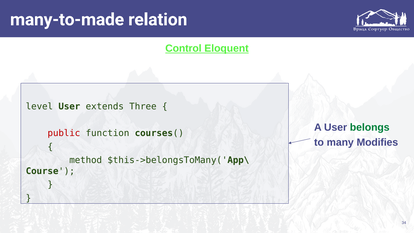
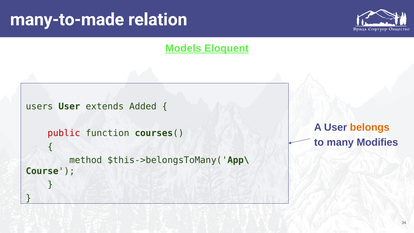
Control: Control -> Models
level: level -> users
Three: Three -> Added
belongs colour: green -> orange
